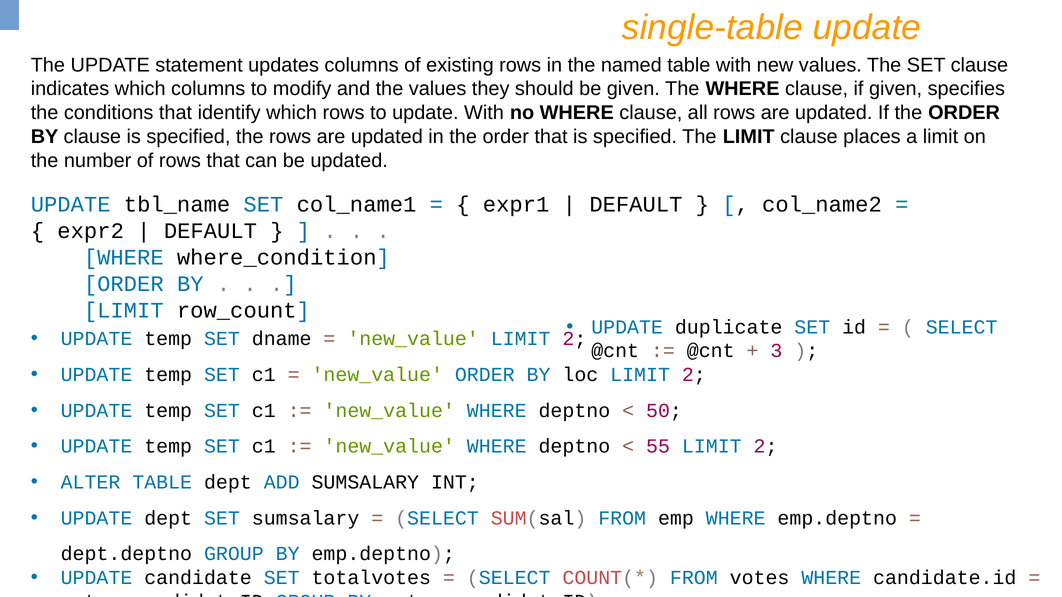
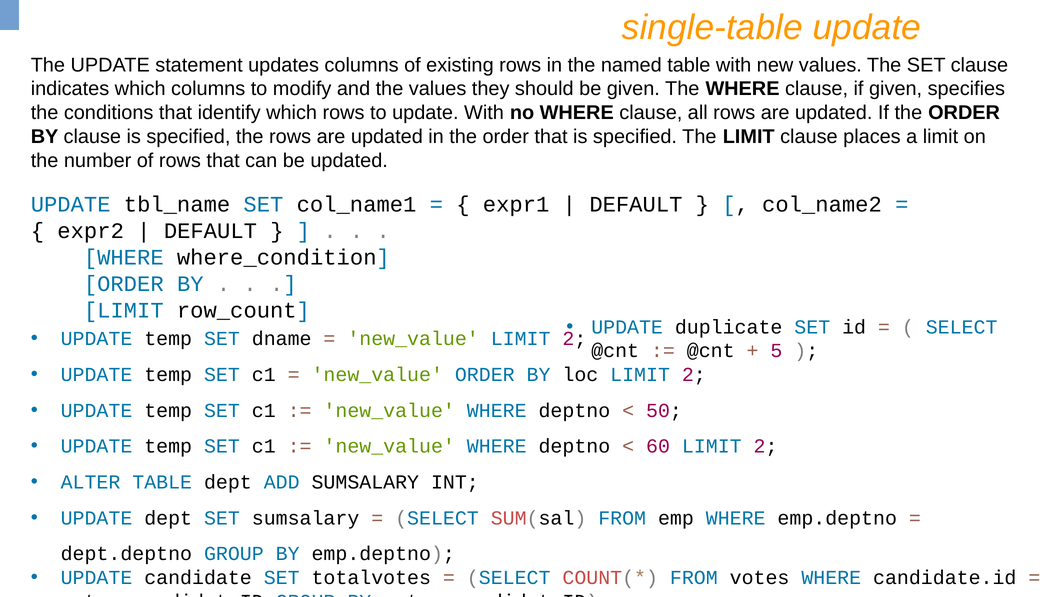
3: 3 -> 5
55: 55 -> 60
